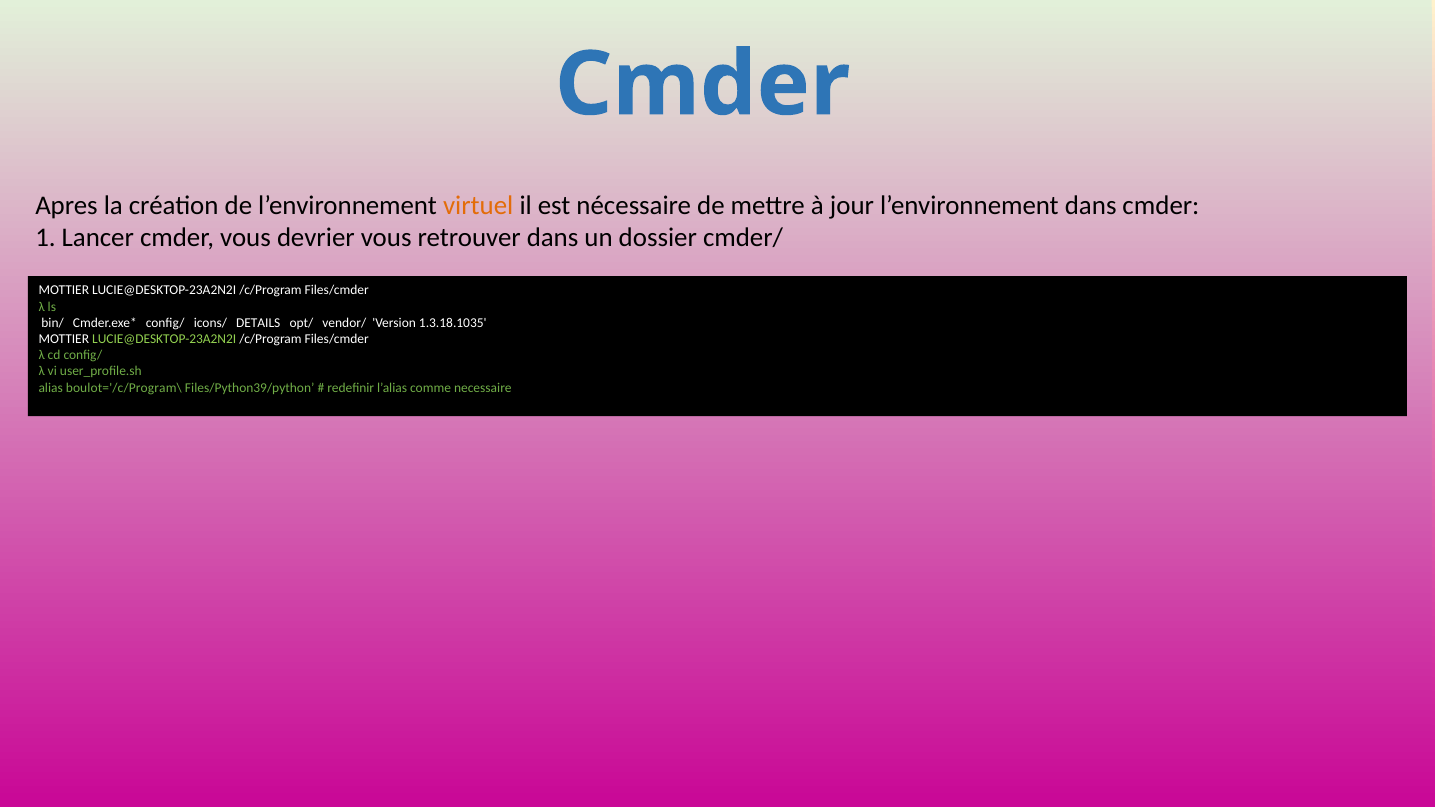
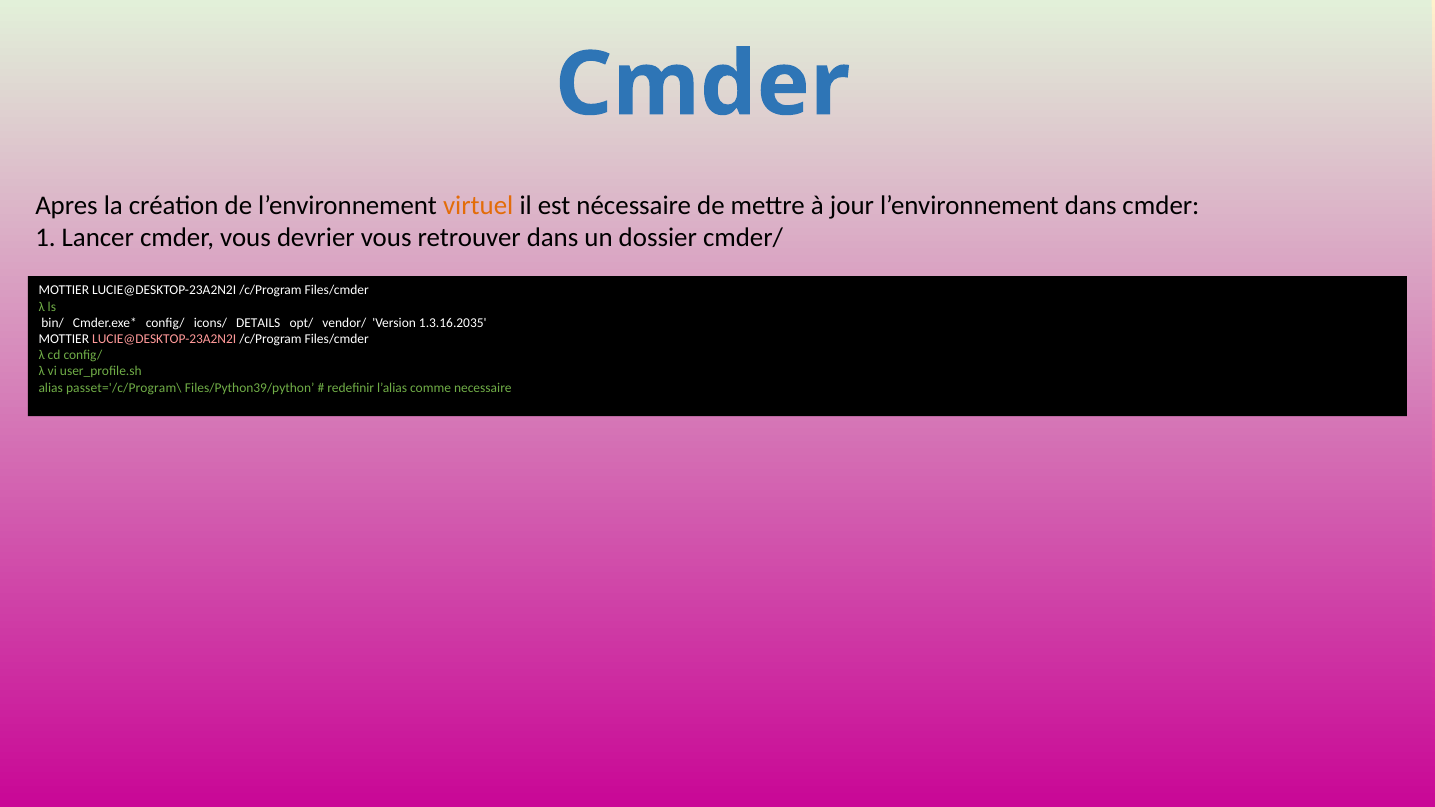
1.3.18.1035: 1.3.18.1035 -> 1.3.16.2035
LUCIE@DESKTOP-23A2N2I at (164, 339) colour: light green -> pink
boulot='/c/Program\: boulot='/c/Program\ -> passet='/c/Program\
